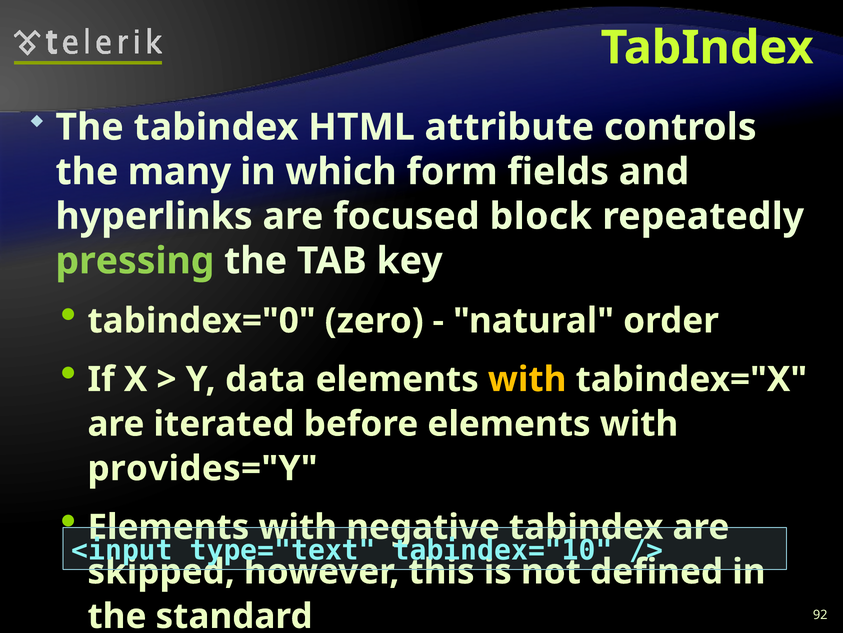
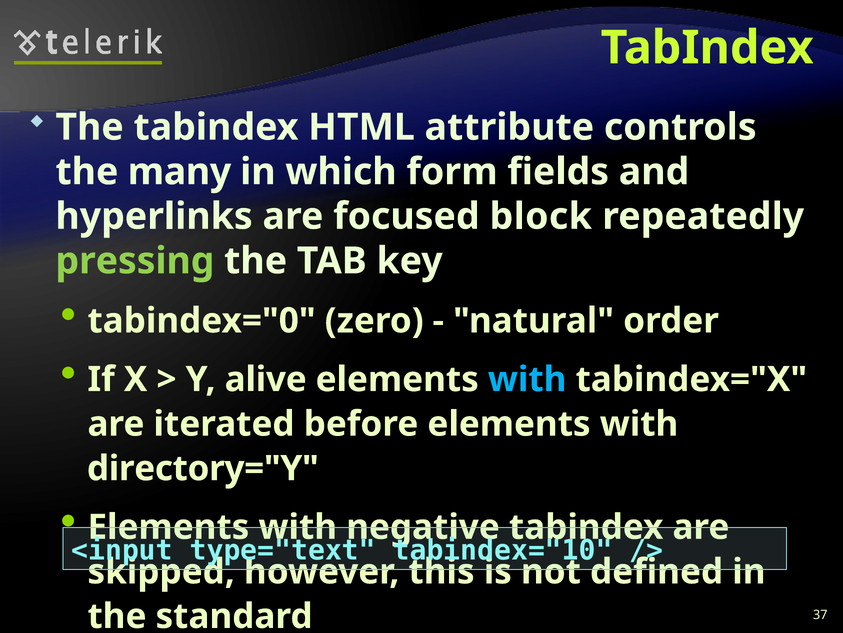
data: data -> alive
with at (527, 379) colour: yellow -> light blue
provides="Y: provides="Y -> directory="Y
92: 92 -> 37
